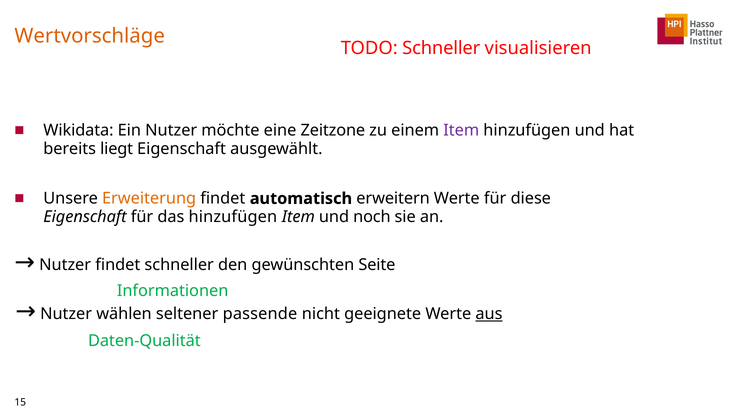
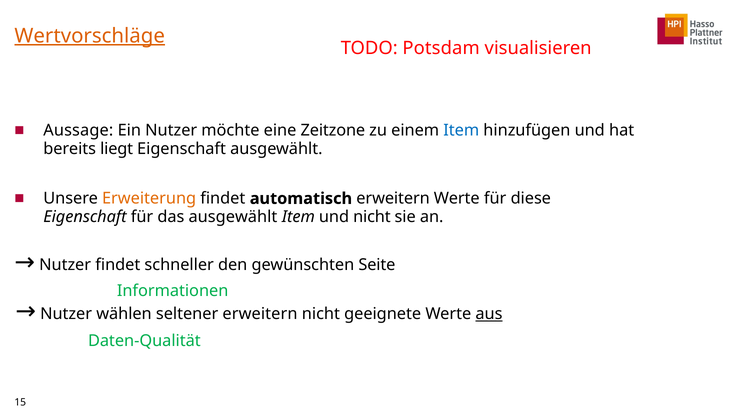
Wertvorschläge underline: none -> present
TODO Schneller: Schneller -> Potsdam
Wikidata: Wikidata -> Aussage
Item at (461, 131) colour: purple -> blue
das hinzufügen: hinzufügen -> ausgewählt
und noch: noch -> nicht
seltener passende: passende -> erweitern
